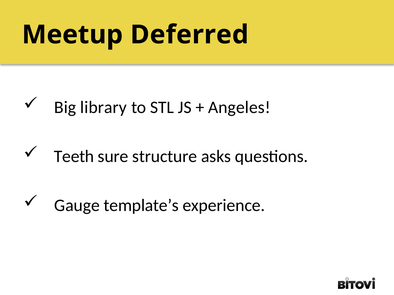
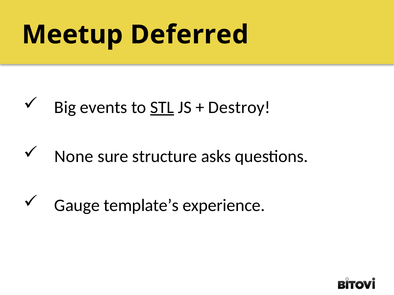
library: library -> events
STL underline: none -> present
Angeles: Angeles -> Destroy
Teeth: Teeth -> None
